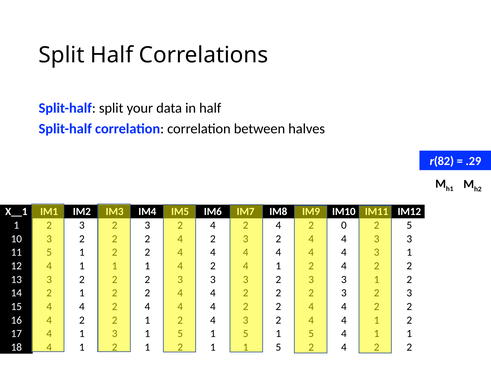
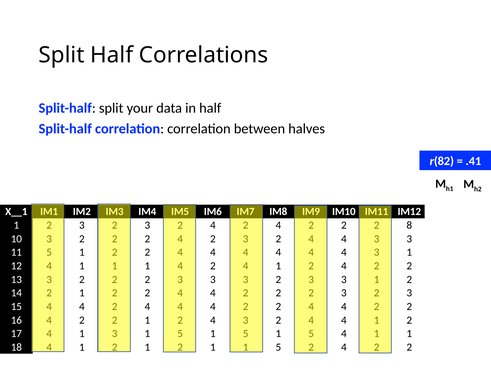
.29: .29 -> .41
0 at (344, 225): 0 -> 2
5 at (409, 225): 5 -> 8
